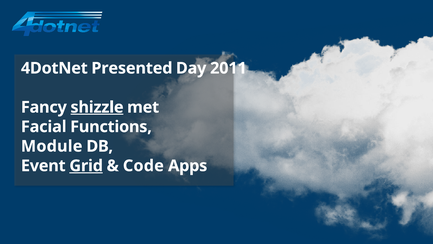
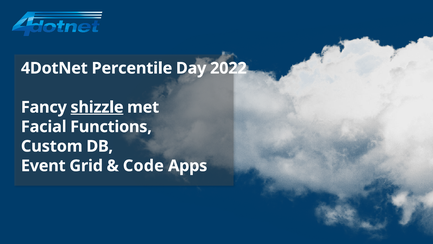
Presented: Presented -> Percentile
2011: 2011 -> 2022
Module: Module -> Custom
Grid underline: present -> none
